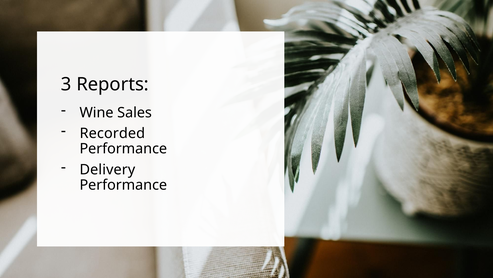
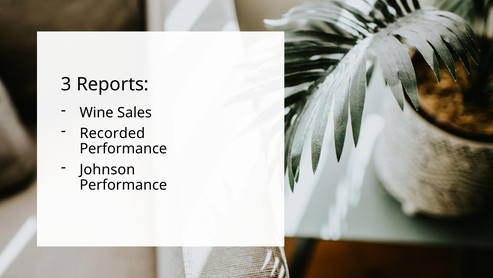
Delivery: Delivery -> Johnson
